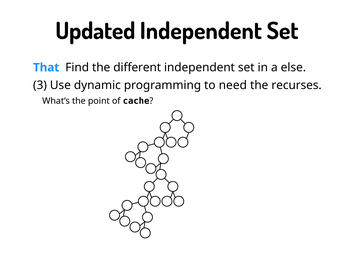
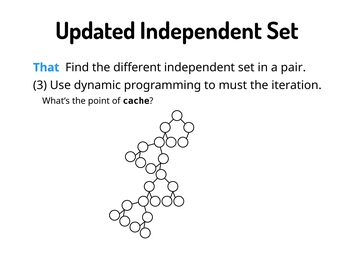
else: else -> pair
need: need -> must
recurses: recurses -> iteration
